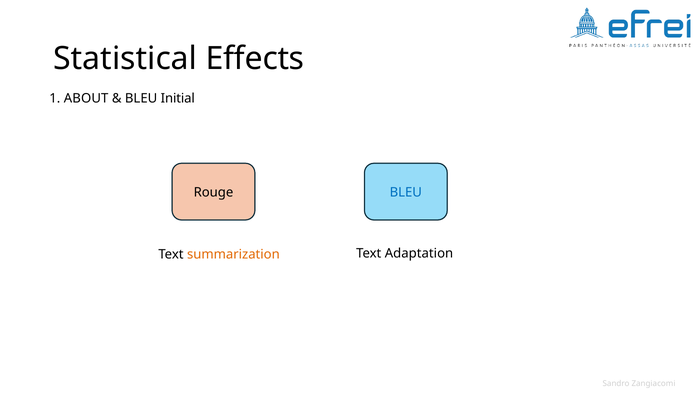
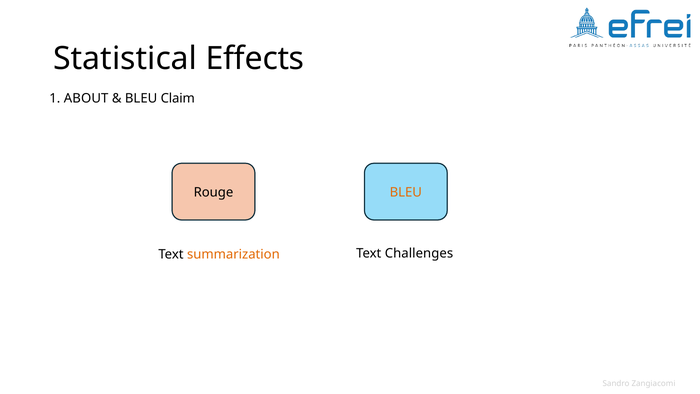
Initial: Initial -> Claim
BLEU at (406, 192) colour: blue -> orange
Adaptation: Adaptation -> Challenges
